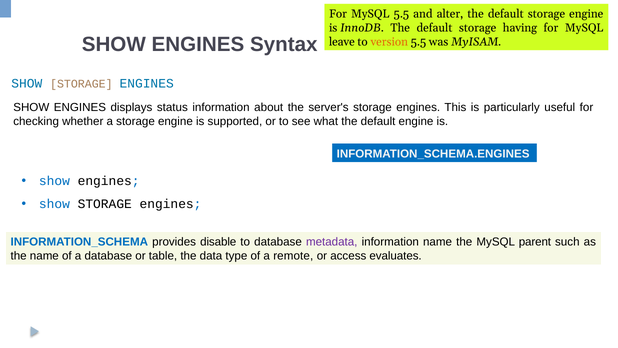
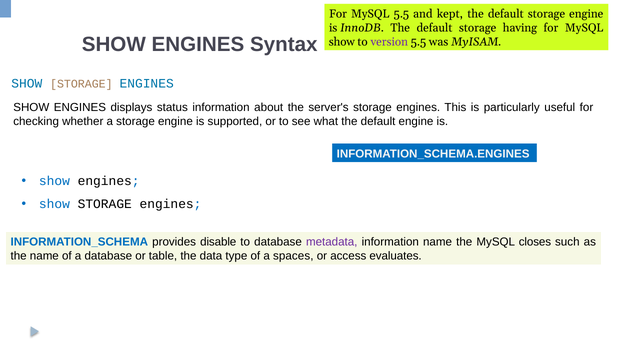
alter: alter -> kept
leave at (342, 42): leave -> show
version colour: orange -> purple
parent: parent -> closes
remote: remote -> spaces
